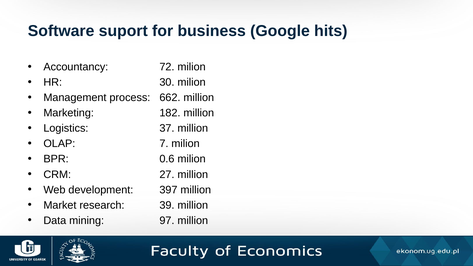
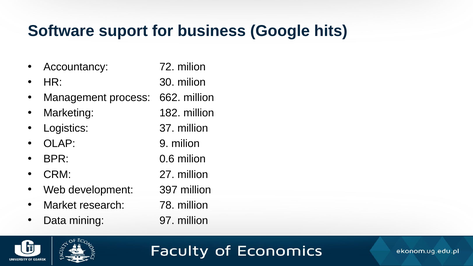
7: 7 -> 9
39: 39 -> 78
